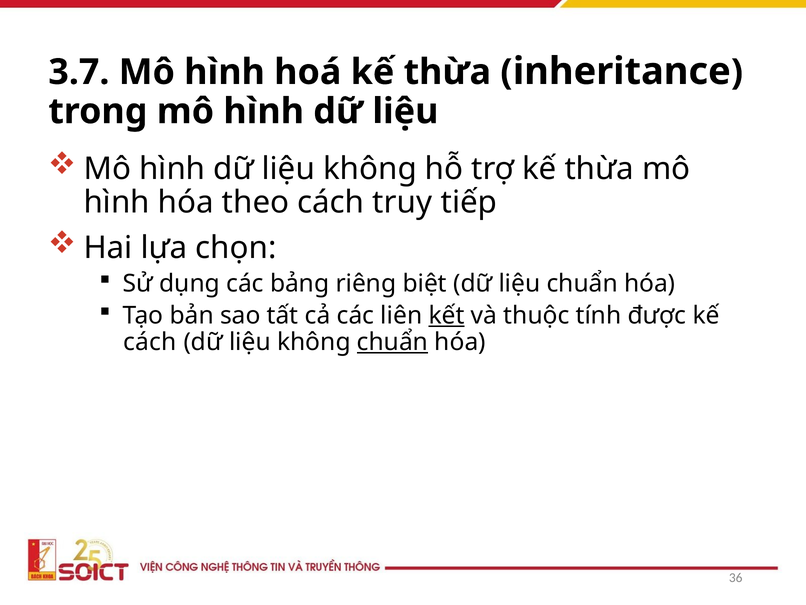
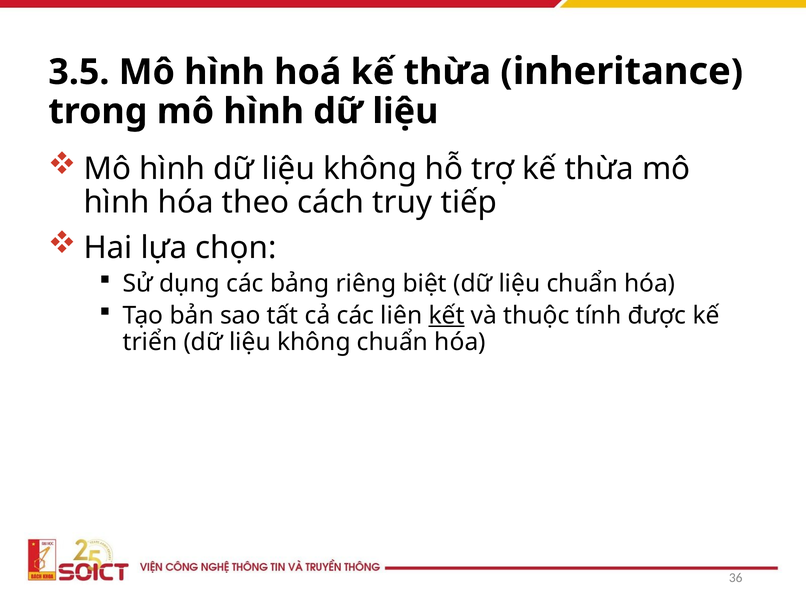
3.7: 3.7 -> 3.5
cách at (150, 342): cách -> triển
chuẩn at (393, 342) underline: present -> none
